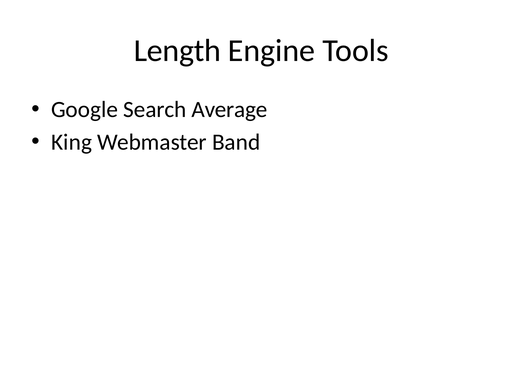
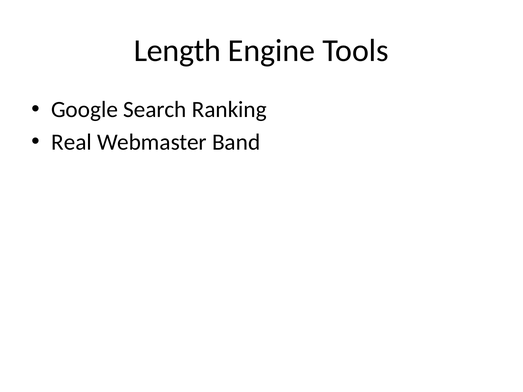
Average: Average -> Ranking
King: King -> Real
